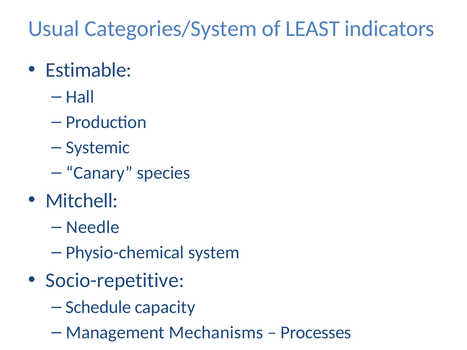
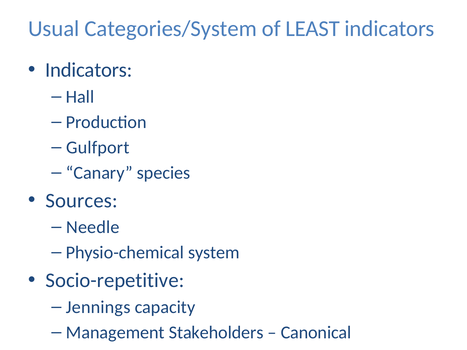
Estimable at (89, 70): Estimable -> Indicators
Systemic: Systemic -> Gulfport
Mitchell: Mitchell -> Sources
Schedule: Schedule -> Jennings
Mechanisms: Mechanisms -> Stakeholders
Processes: Processes -> Canonical
